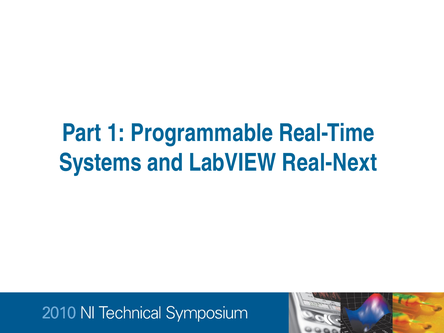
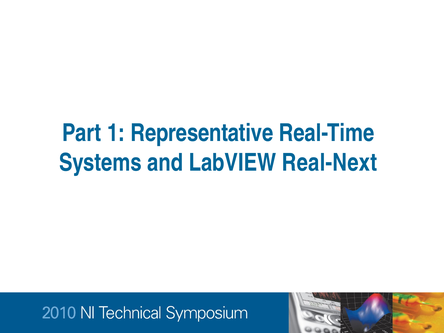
Programmable: Programmable -> Representative
